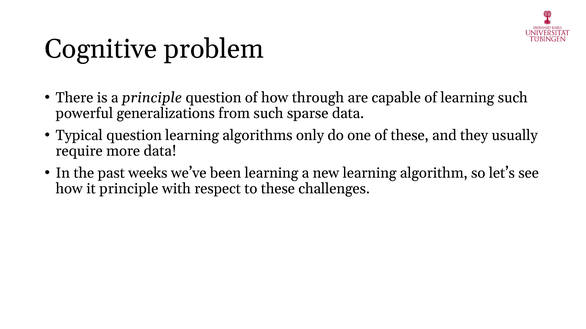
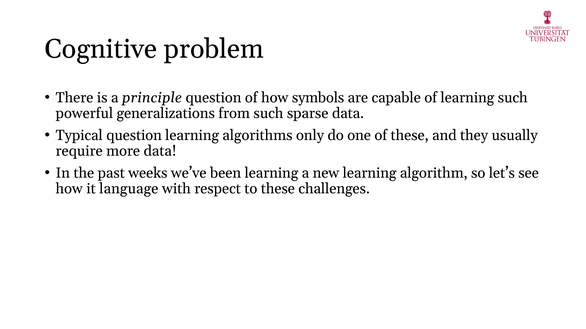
through: through -> symbols
it principle: principle -> language
